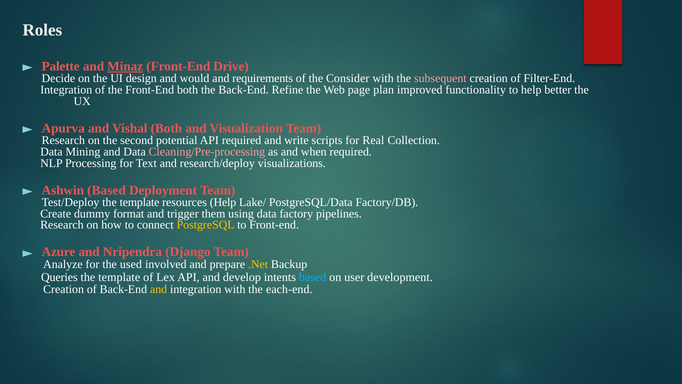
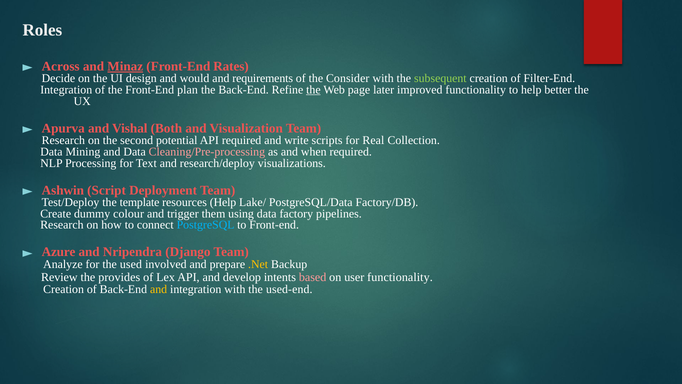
Palette: Palette -> Across
Drive: Drive -> Rates
subsequent colour: pink -> light green
Front-End both: both -> plan
the at (313, 90) underline: none -> present
plan: plan -> later
Ashwin Based: Based -> Script
format: format -> colour
PostgreSQL colour: yellow -> light blue
Queries: Queries -> Review
template at (119, 277): template -> provides
based at (313, 277) colour: light blue -> pink
user development: development -> functionality
each-end: each-end -> used-end
